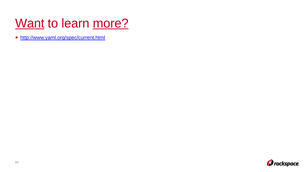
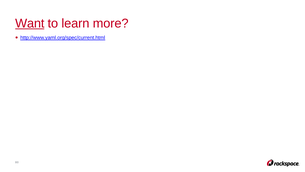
more underline: present -> none
